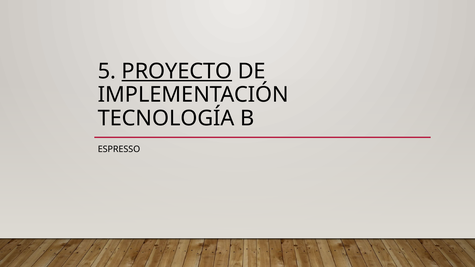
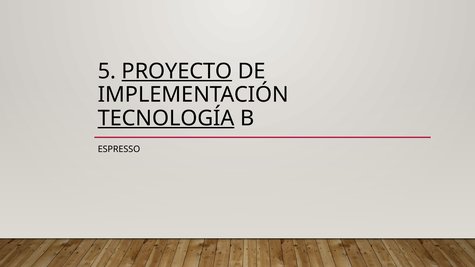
TECNOLOGÍA underline: none -> present
